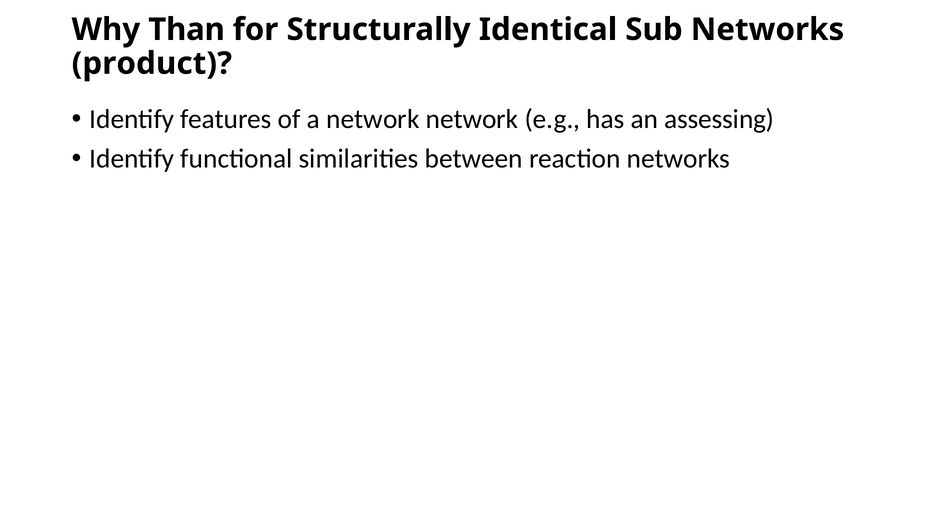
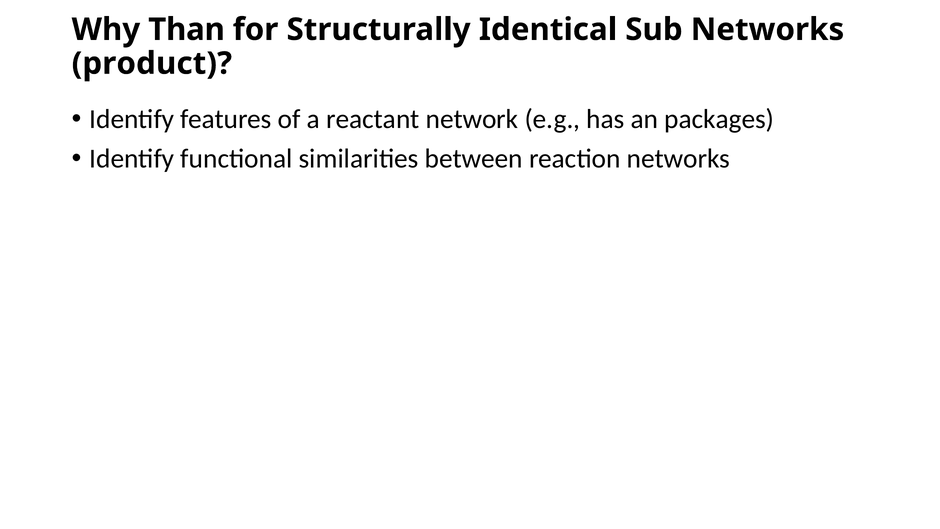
a network: network -> reactant
assessing: assessing -> packages
